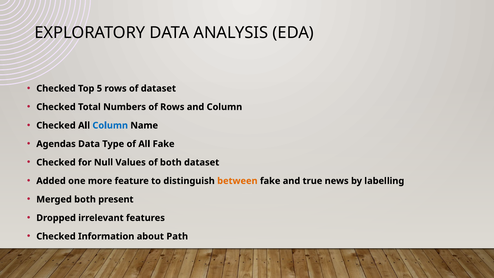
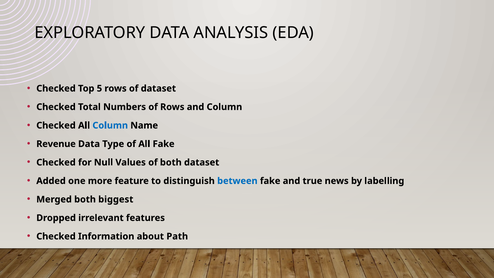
Agendas: Agendas -> Revenue
between colour: orange -> blue
present: present -> biggest
